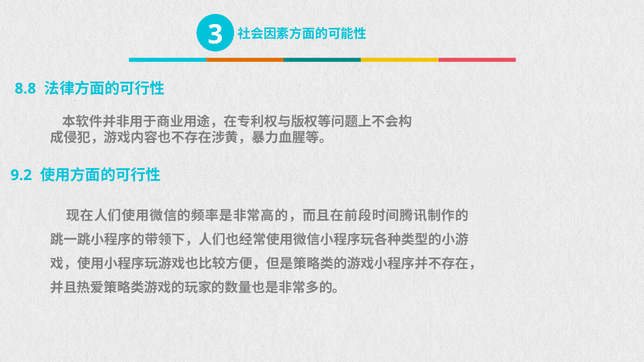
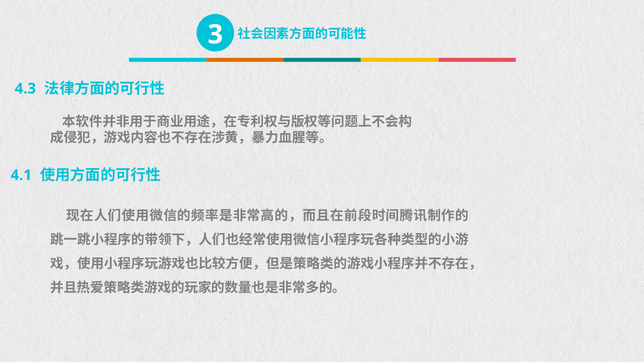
8.8: 8.8 -> 4.3
9.2: 9.2 -> 4.1
